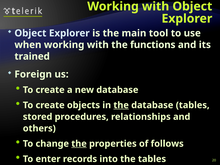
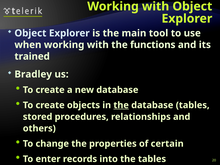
Foreign: Foreign -> Bradley
the at (79, 144) underline: present -> none
follows: follows -> certain
